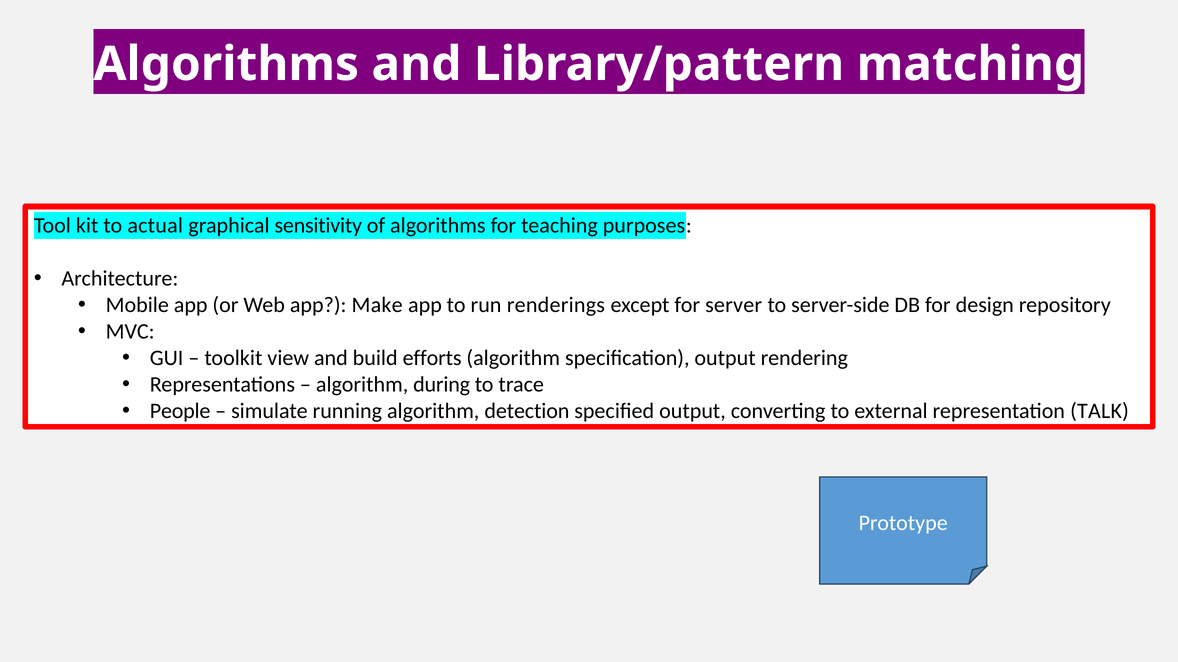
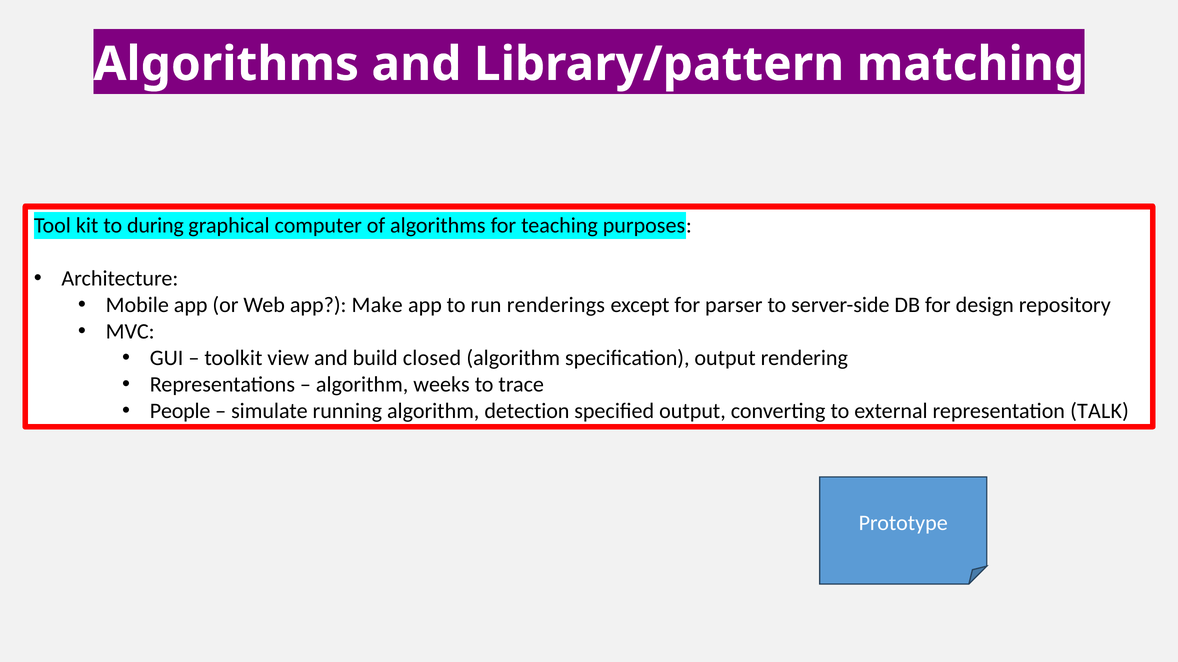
actual: actual -> during
sensitivity: sensitivity -> computer
server: server -> parser
efforts: efforts -> closed
during: during -> weeks
